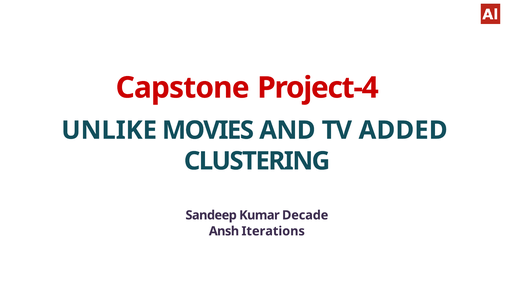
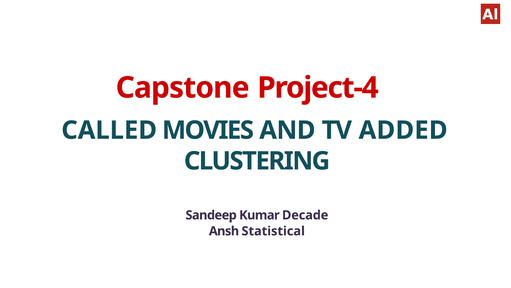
UNLIKE: UNLIKE -> CALLED
Iterations: Iterations -> Statistical
